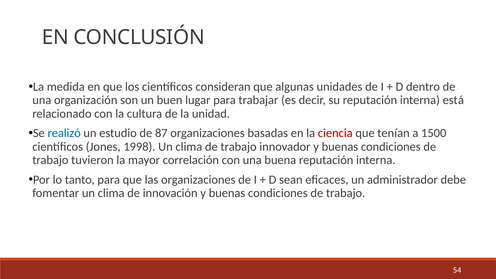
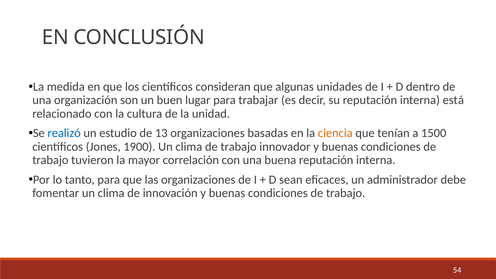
87: 87 -> 13
ciencia colour: red -> orange
1998: 1998 -> 1900
